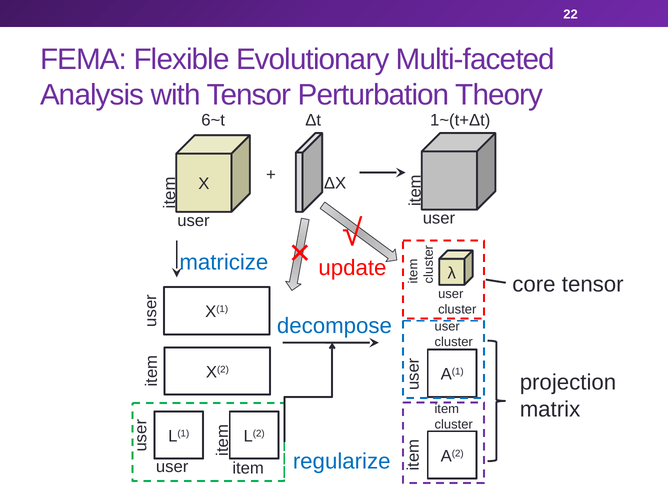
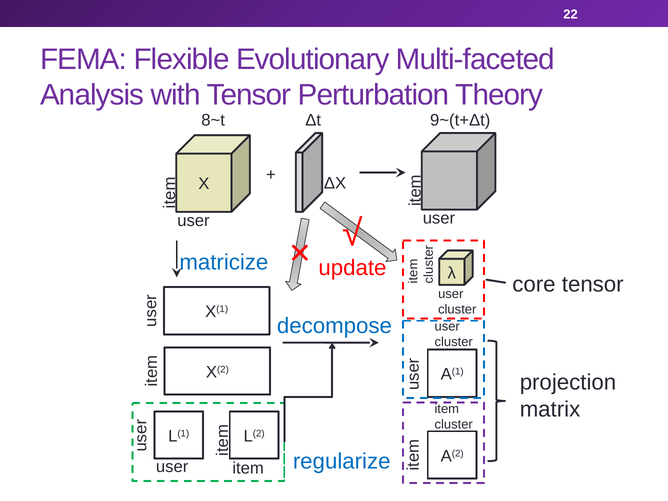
6~t: 6~t -> 8~t
1~(t+Δt: 1~(t+Δt -> 9~(t+Δt
